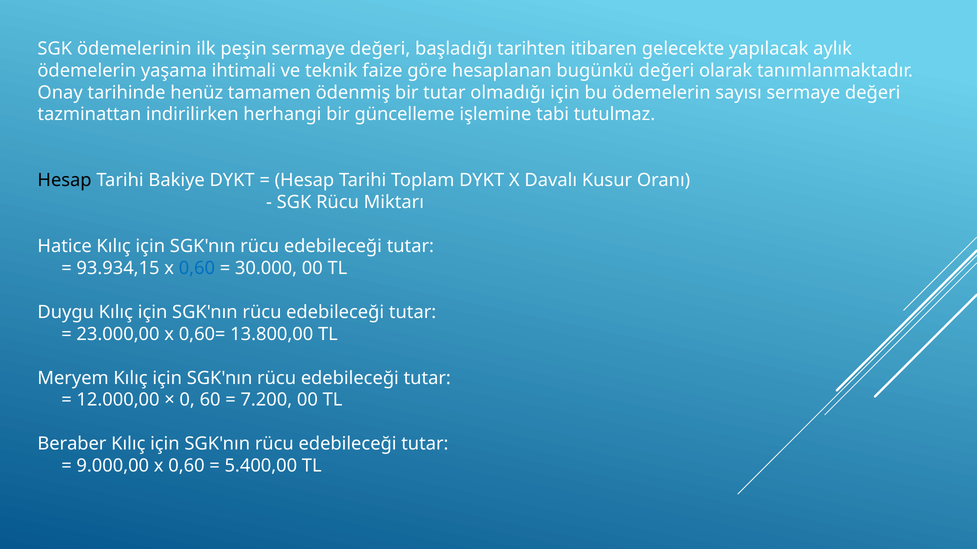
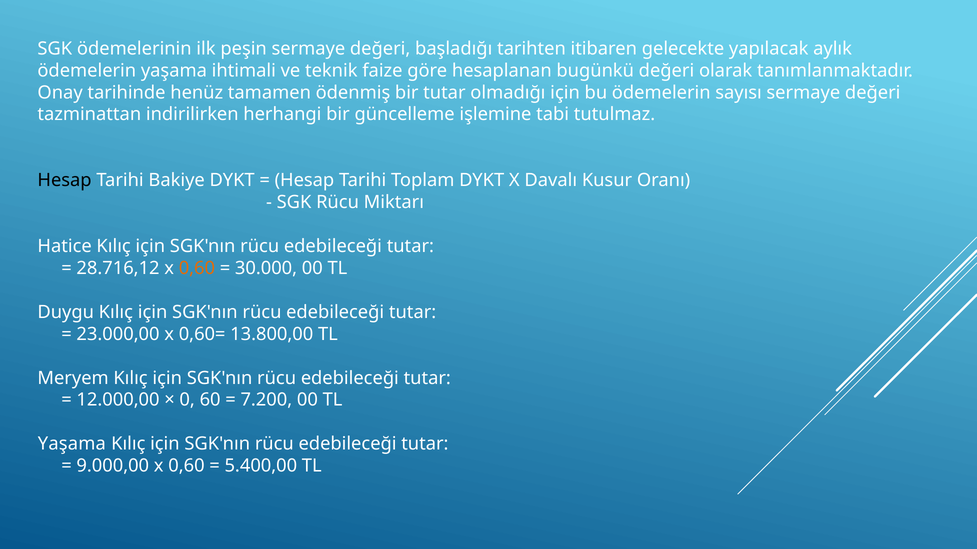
93.934,15: 93.934,15 -> 28.716,12
0,60 at (197, 268) colour: blue -> orange
Beraber at (72, 444): Beraber -> Yaşama
